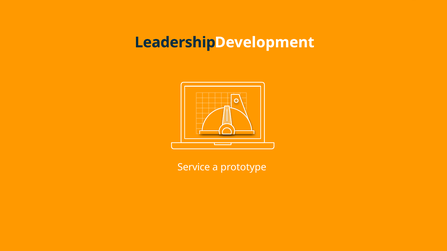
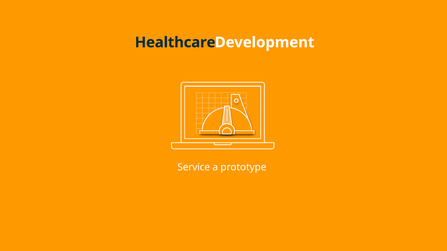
Leadership: Leadership -> Healthcare
